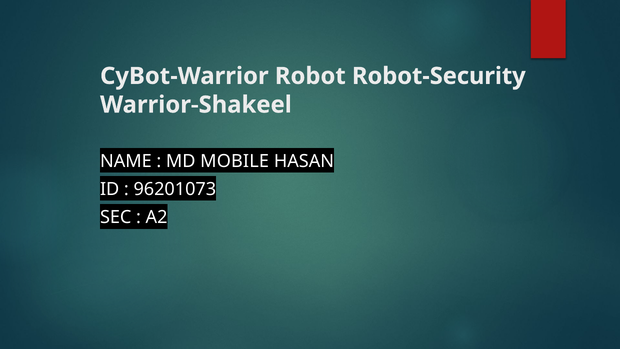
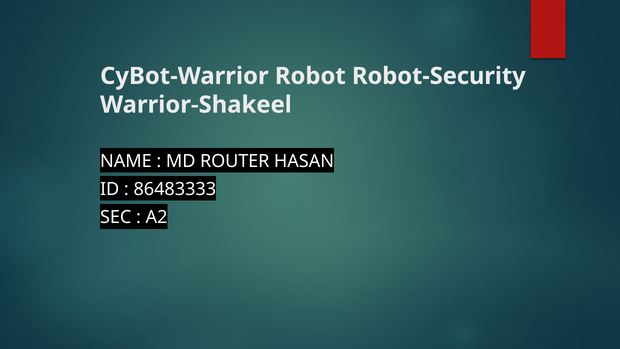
MOBILE: MOBILE -> ROUTER
96201073: 96201073 -> 86483333
